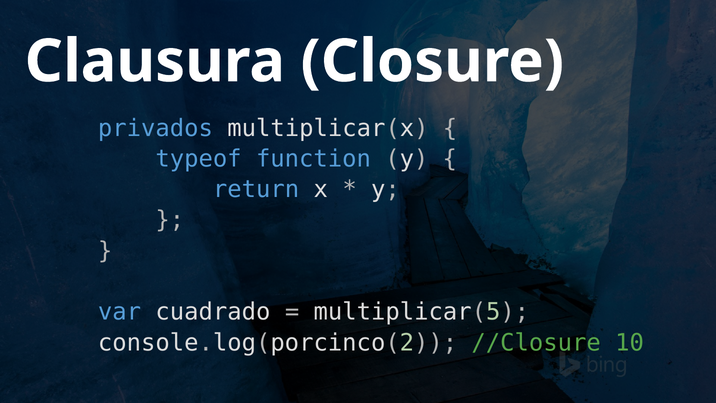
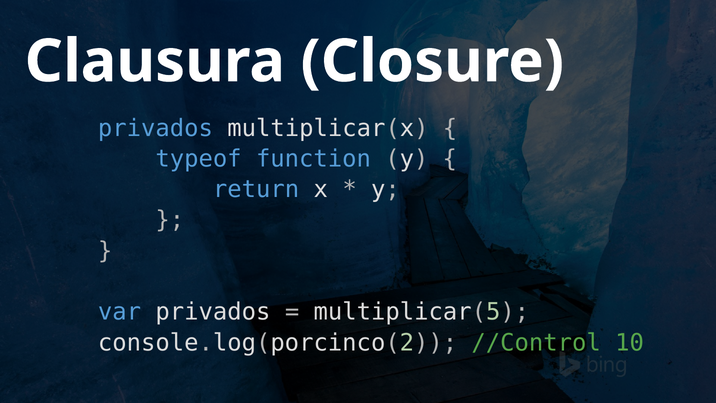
var cuadrado: cuadrado -> privados
//Closure: //Closure -> //Control
